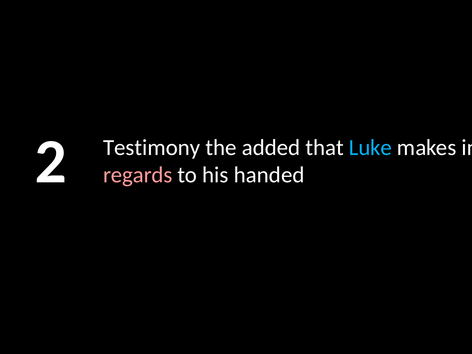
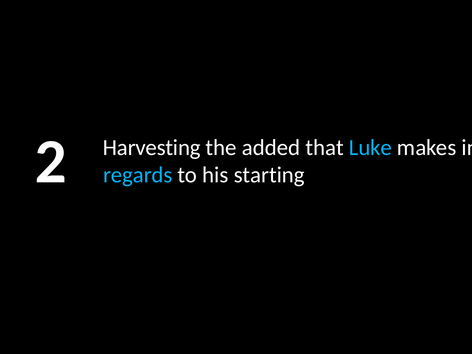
Testimony: Testimony -> Harvesting
regards colour: pink -> light blue
handed: handed -> starting
